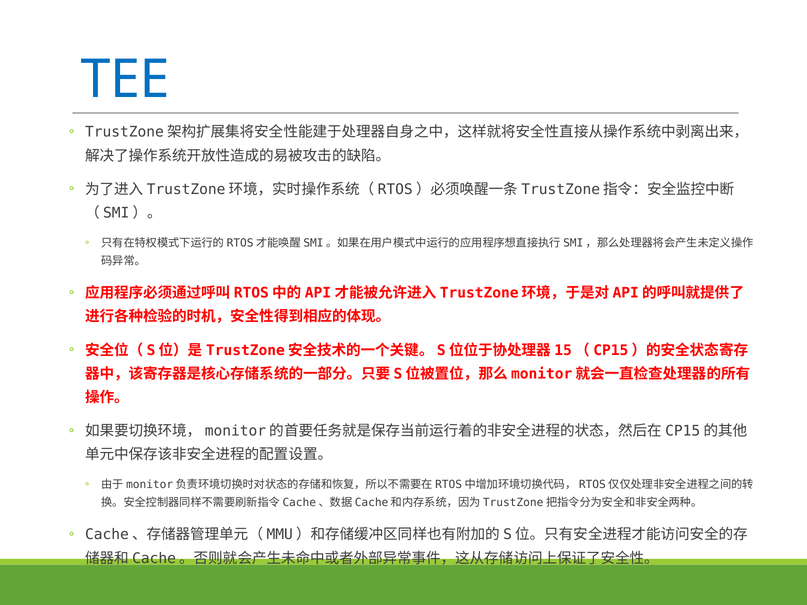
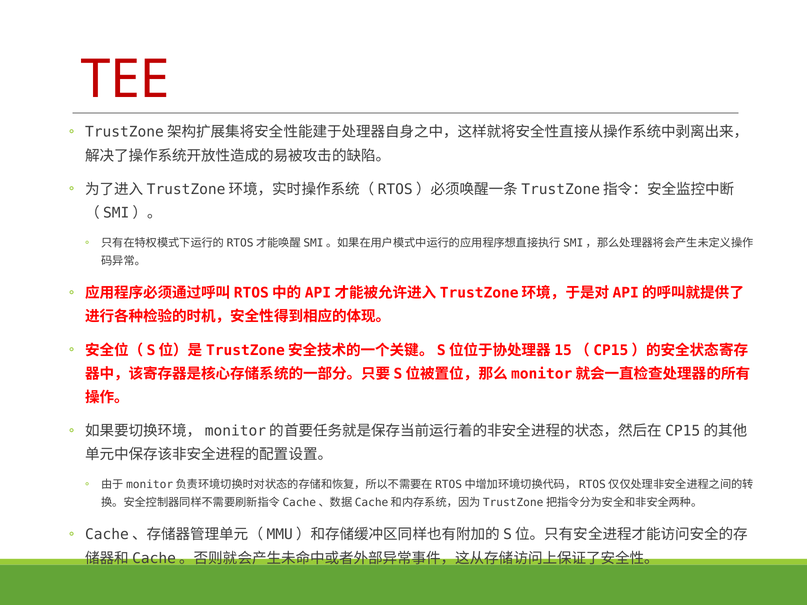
TEE colour: blue -> red
